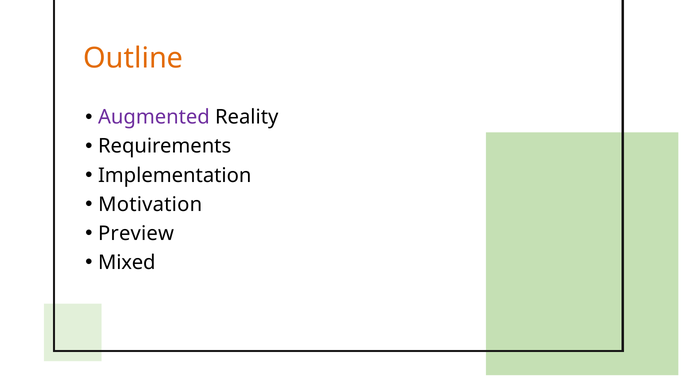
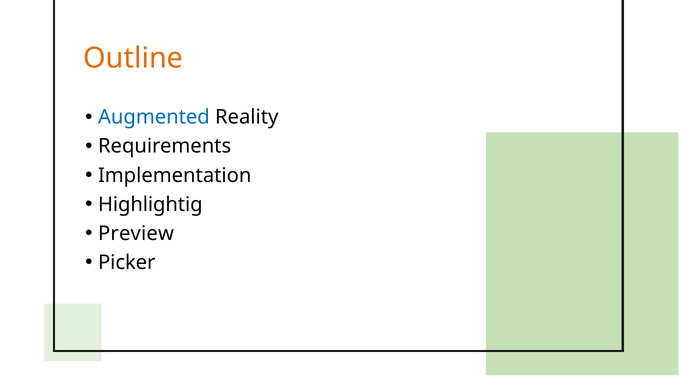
Augmented colour: purple -> blue
Motivation: Motivation -> Highlightig
Mixed: Mixed -> Picker
